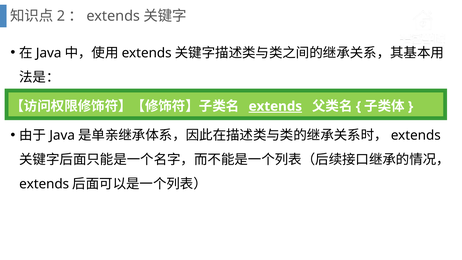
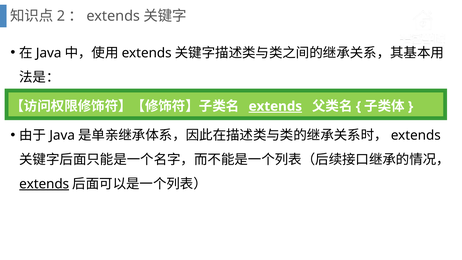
extends at (44, 184) underline: none -> present
